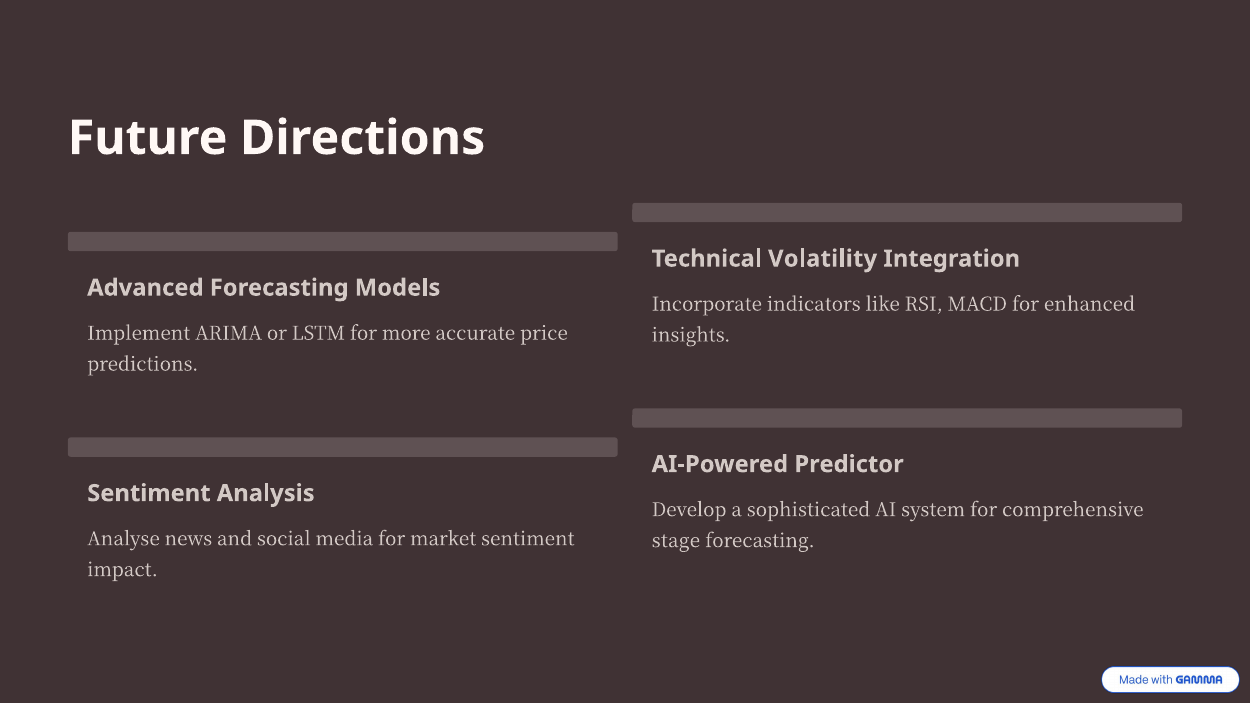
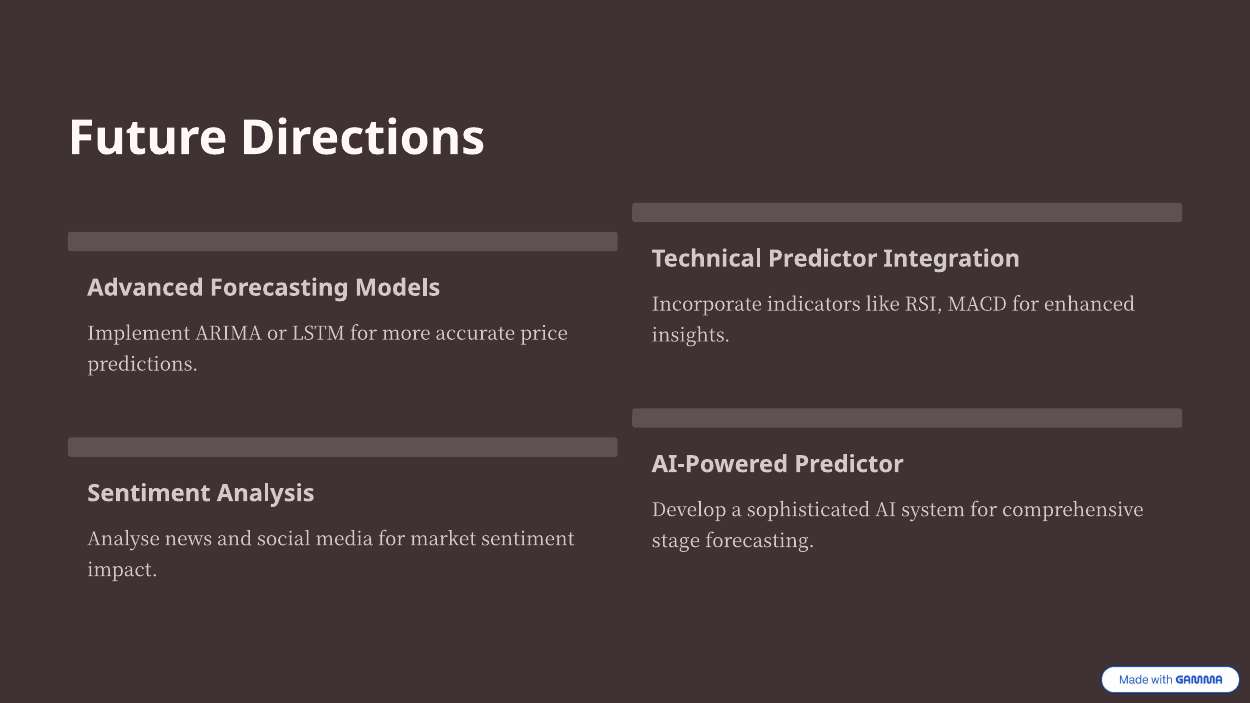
Technical Volatility: Volatility -> Predictor
